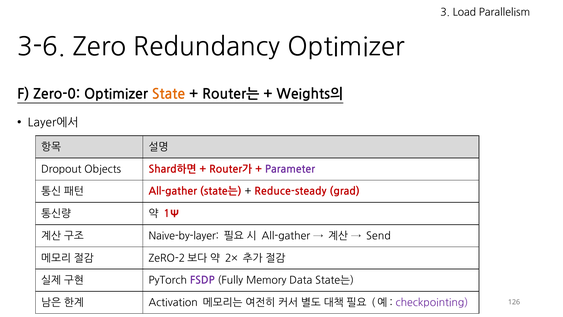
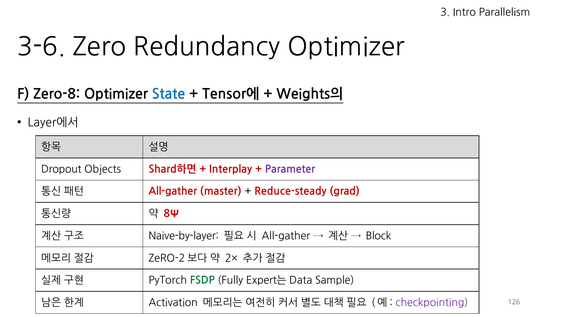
Load: Load -> Intro
Zero-0: Zero-0 -> Zero-8
State colour: orange -> blue
Router는: Router는 -> Tensor에
Router가: Router가 -> Interplay
All-gather state는: state는 -> master
1: 1 -> 8
Send: Send -> Block
FSDP colour: purple -> green
Memory: Memory -> Expert는
Data State는: State는 -> Sample
